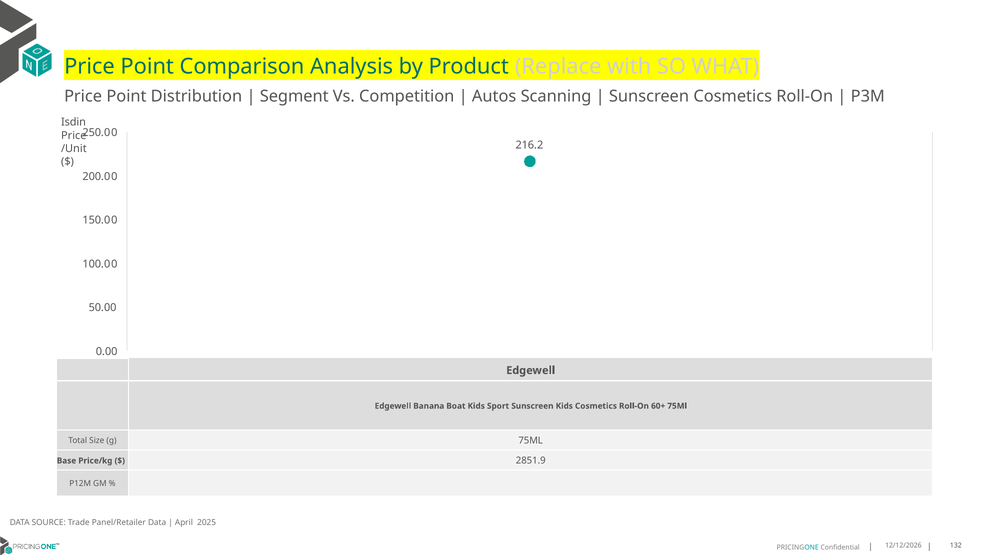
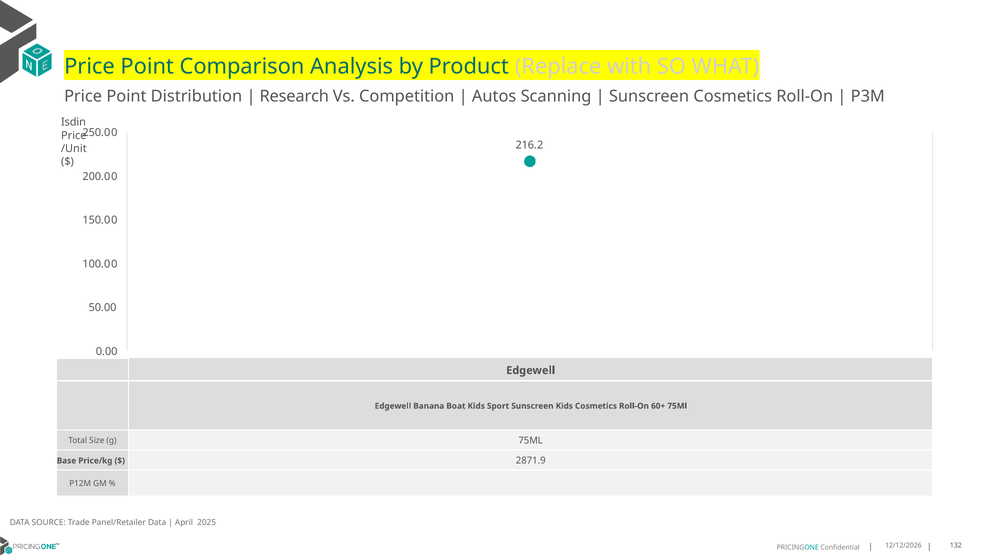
Segment: Segment -> Research
2851.9: 2851.9 -> 2871.9
